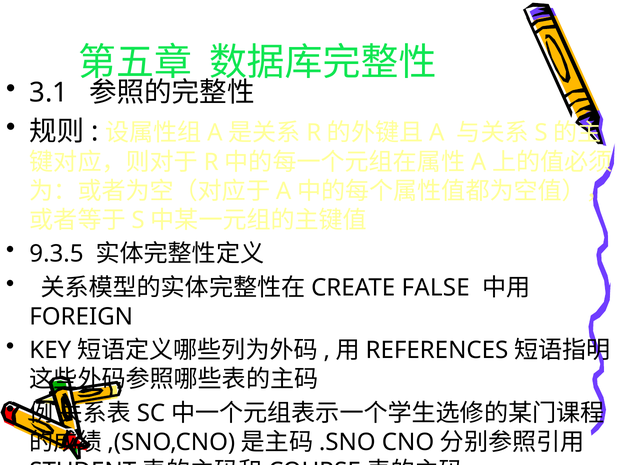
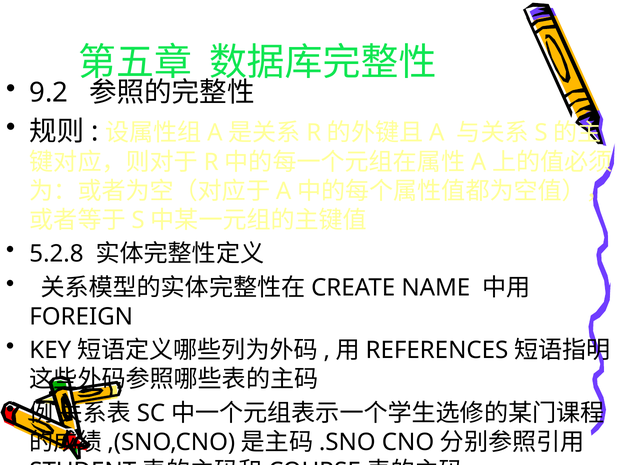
3.1: 3.1 -> 9.2
9.3.5: 9.3.5 -> 5.2.8
FALSE: FALSE -> NAME
